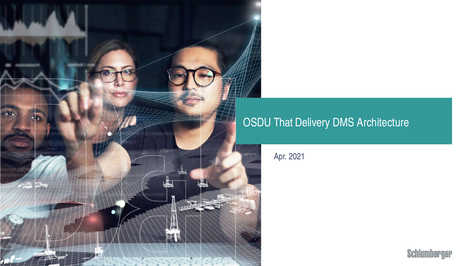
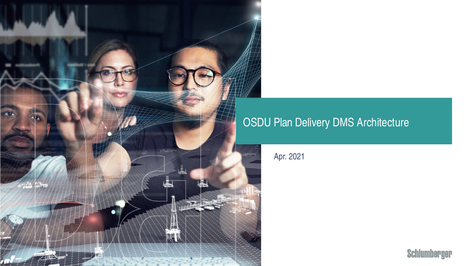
That: That -> Plan
